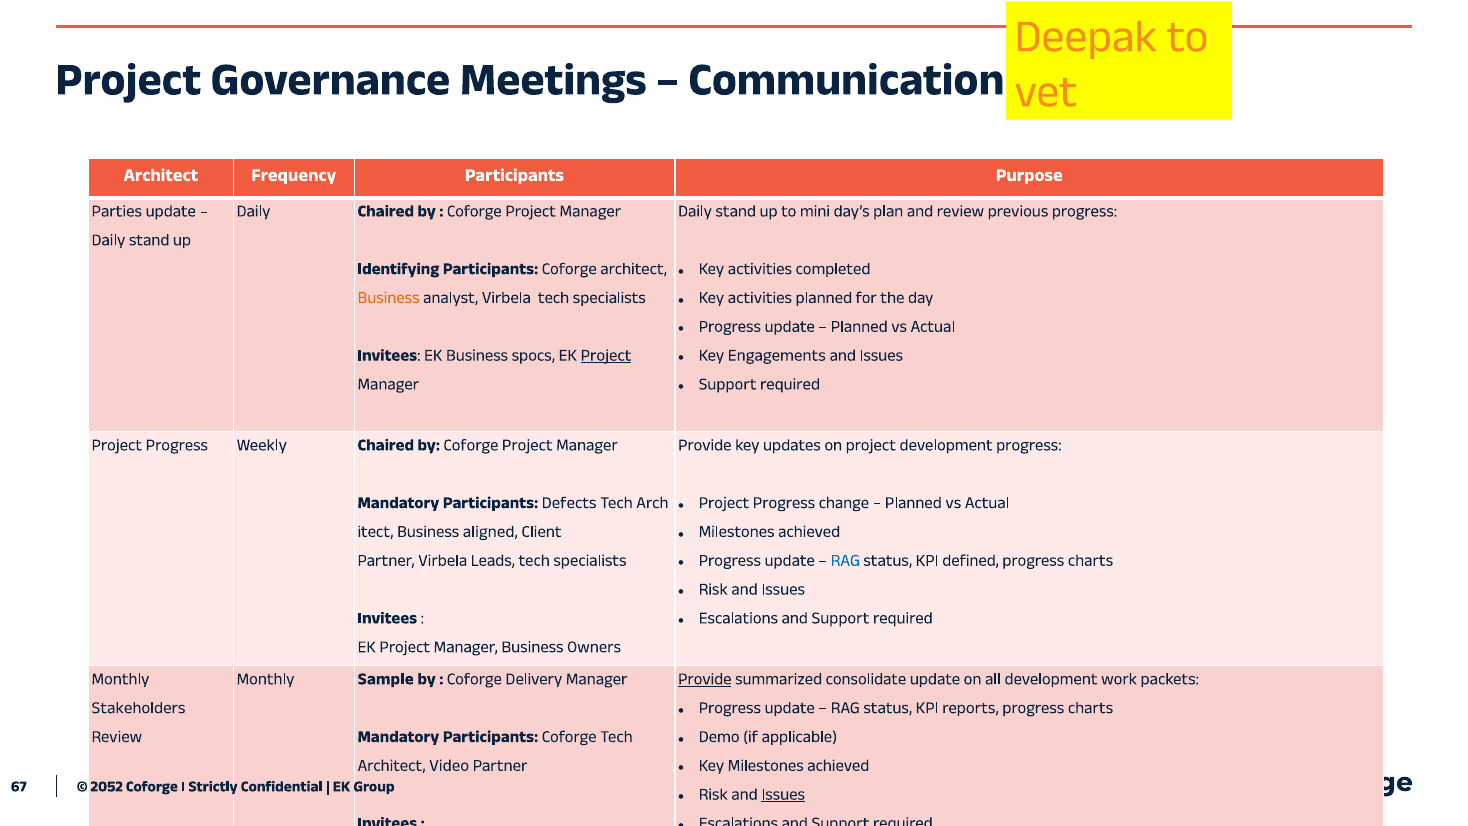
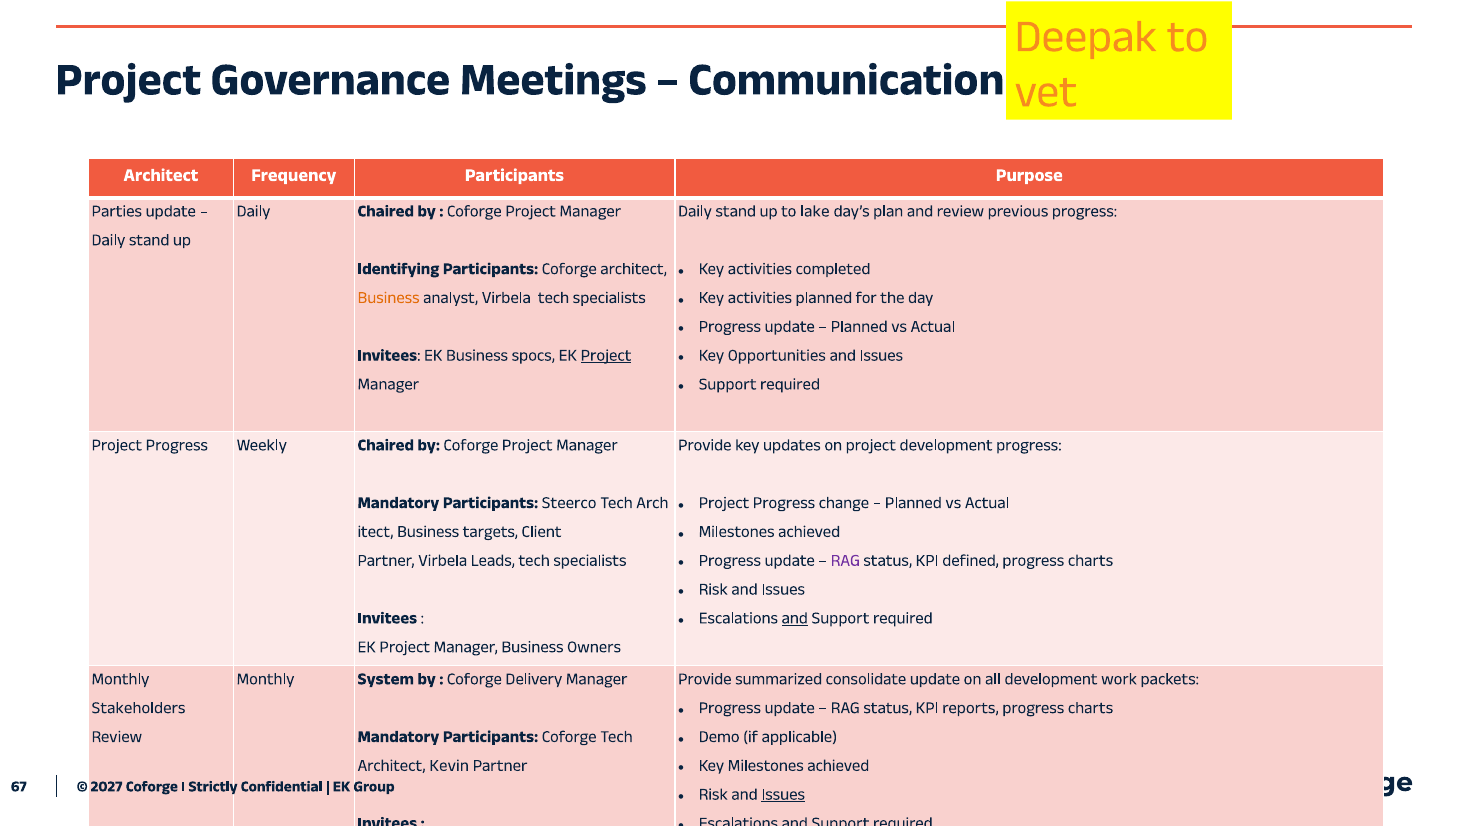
mini: mini -> lake
Engagements: Engagements -> Opportunities
Defects: Defects -> Steerco
aligned: aligned -> targets
RAG at (845, 560) colour: blue -> purple
and at (795, 618) underline: none -> present
Sample: Sample -> System
Provide at (705, 679) underline: present -> none
Video: Video -> Kevin
2052: 2052 -> 2027
